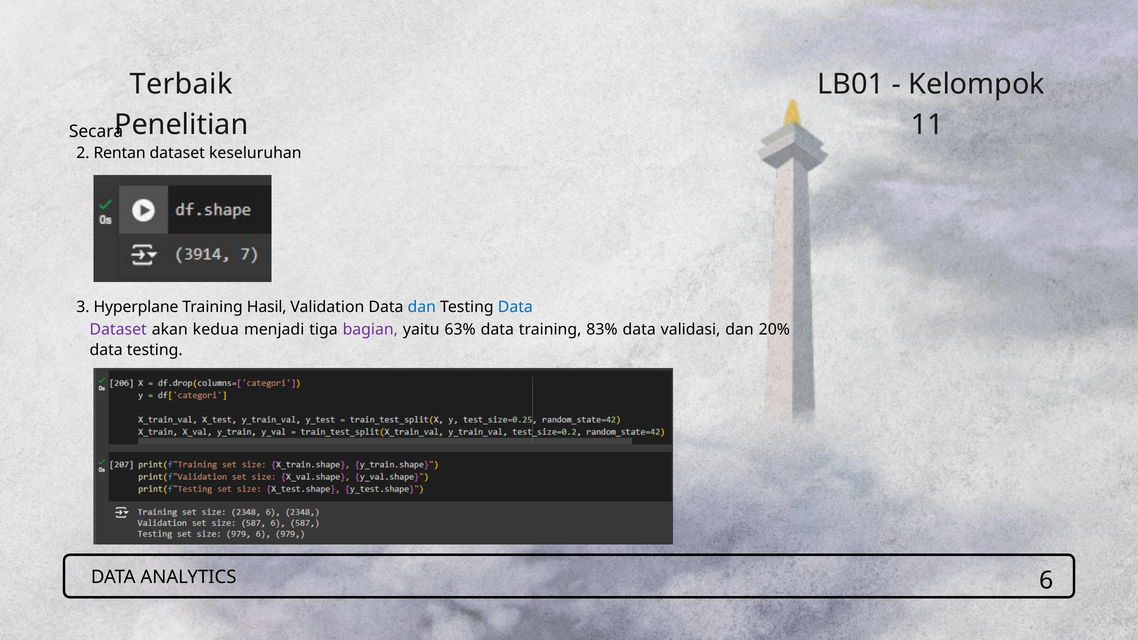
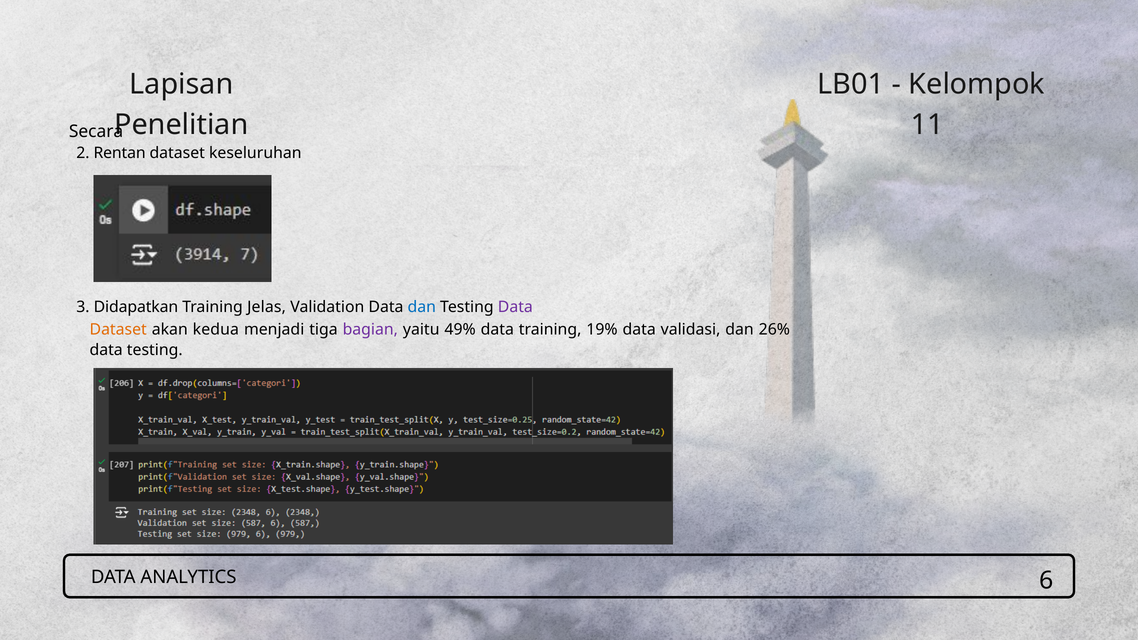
Terbaik: Terbaik -> Lapisan
Hyperplane: Hyperplane -> Didapatkan
Hasil: Hasil -> Jelas
Data at (515, 307) colour: blue -> purple
Dataset at (118, 330) colour: purple -> orange
63%: 63% -> 49%
83%: 83% -> 19%
20%: 20% -> 26%
